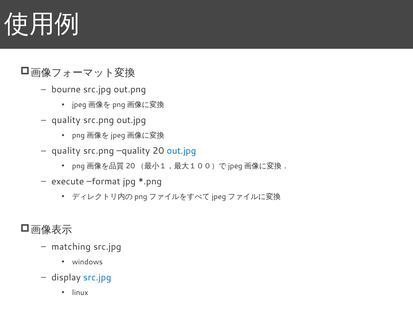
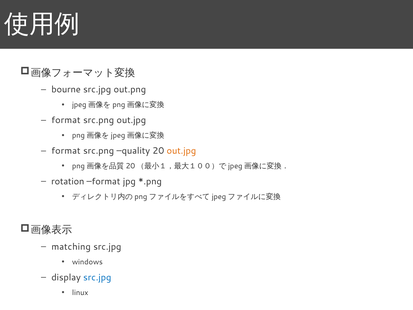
quality at (66, 120): quality -> format
quality at (66, 151): quality -> format
out.jpg at (181, 151) colour: blue -> orange
execute: execute -> rotation
